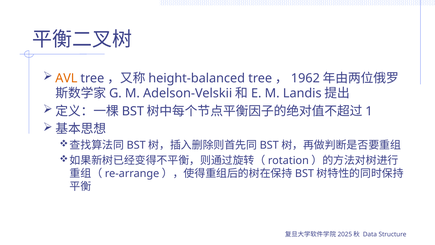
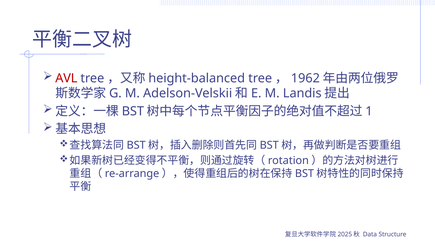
AVL colour: orange -> red
